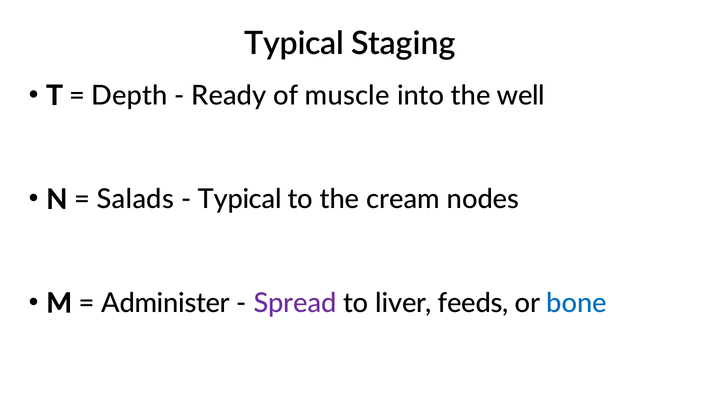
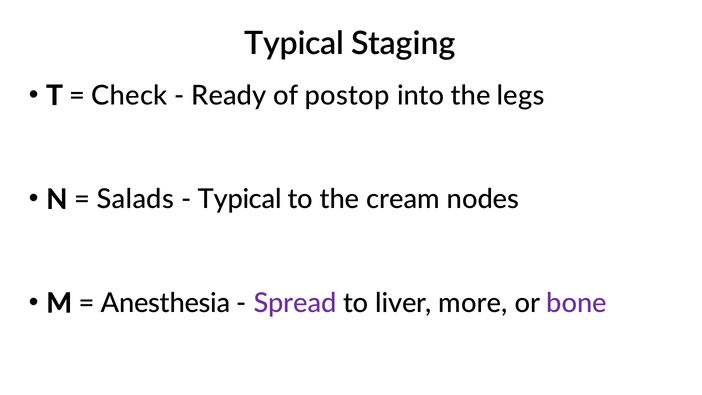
Depth: Depth -> Check
muscle: muscle -> postop
well: well -> legs
Administer: Administer -> Anesthesia
feeds: feeds -> more
bone colour: blue -> purple
